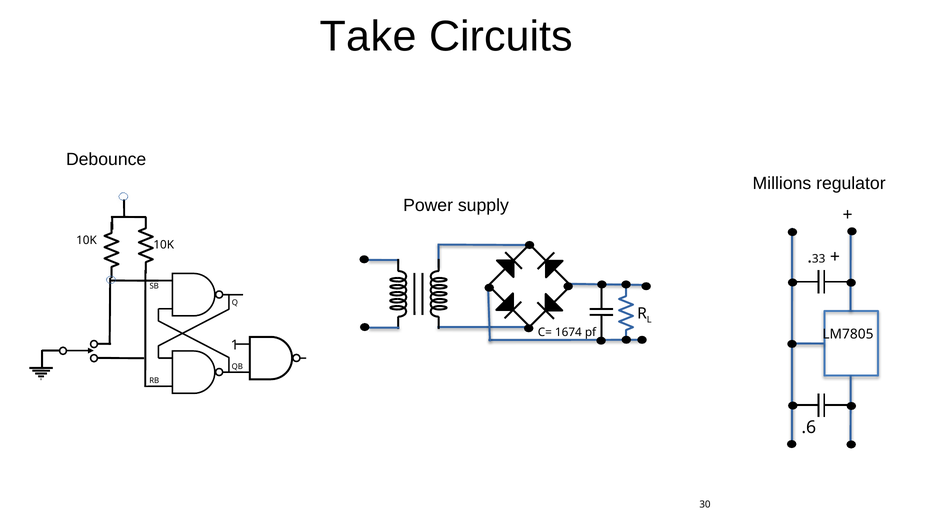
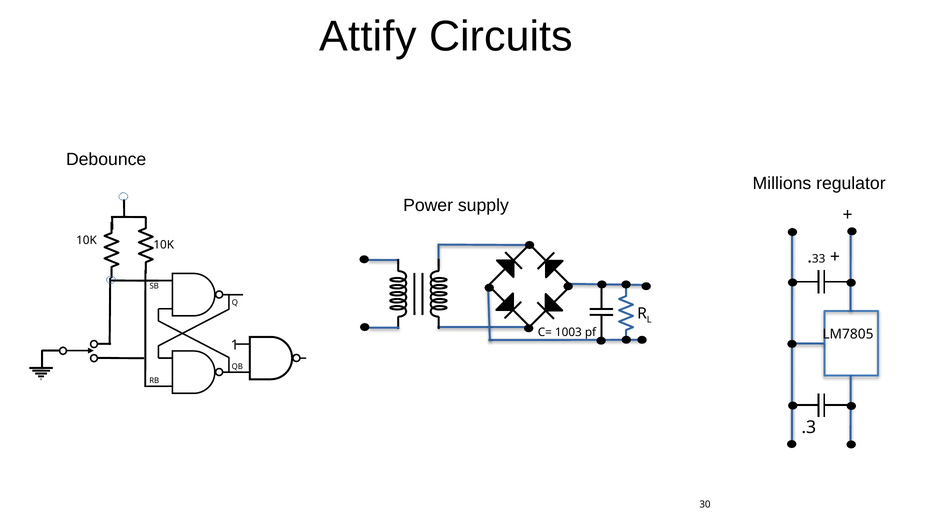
Take: Take -> Attify
1674: 1674 -> 1003
.6: .6 -> .3
